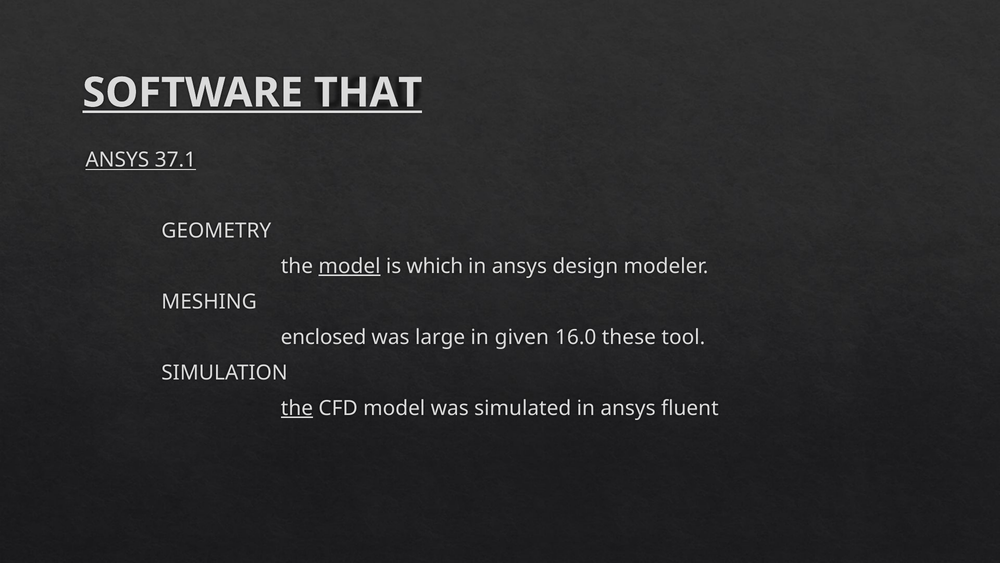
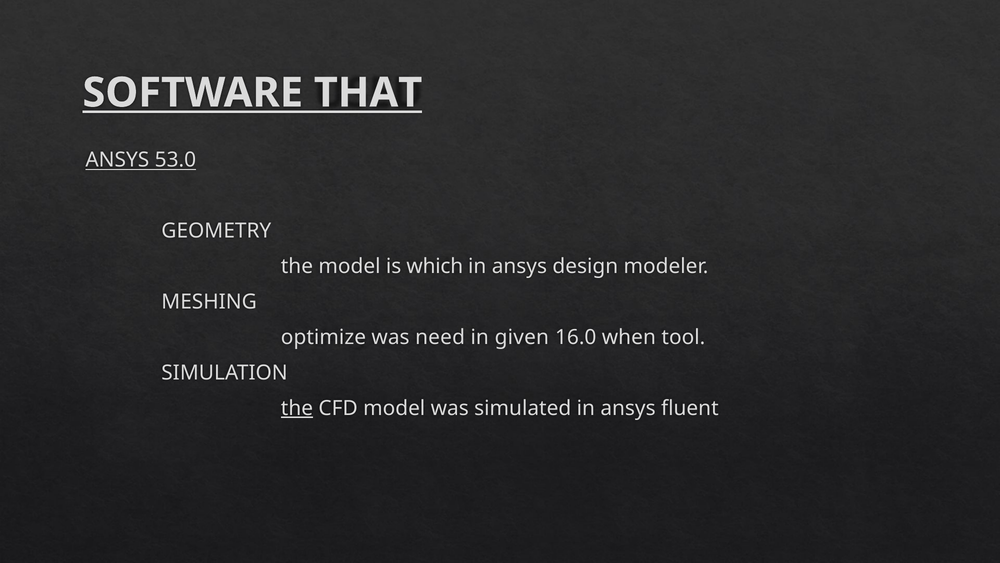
37.1: 37.1 -> 53.0
model at (350, 266) underline: present -> none
enclosed: enclosed -> optimize
large: large -> need
these: these -> when
